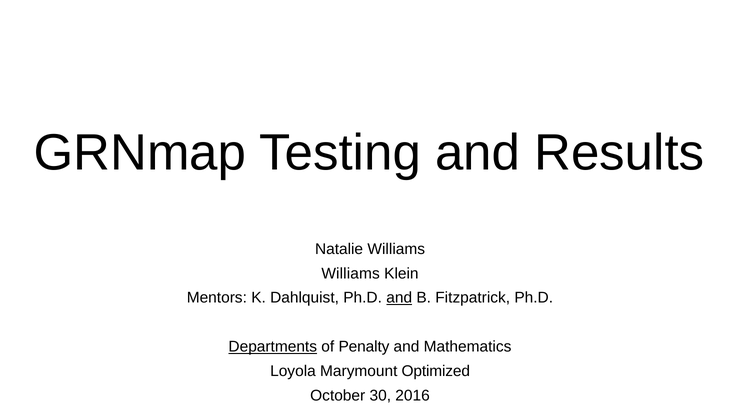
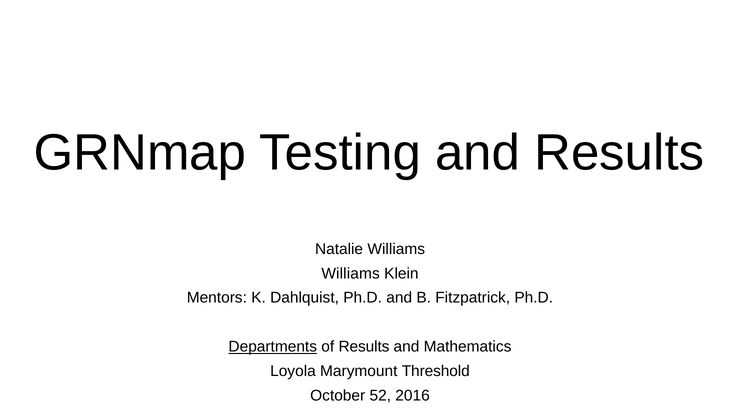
and at (399, 297) underline: present -> none
of Penalty: Penalty -> Results
Optimized: Optimized -> Threshold
30: 30 -> 52
